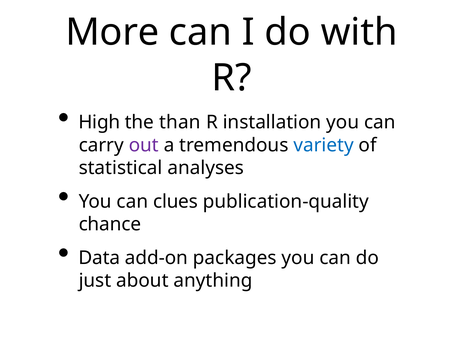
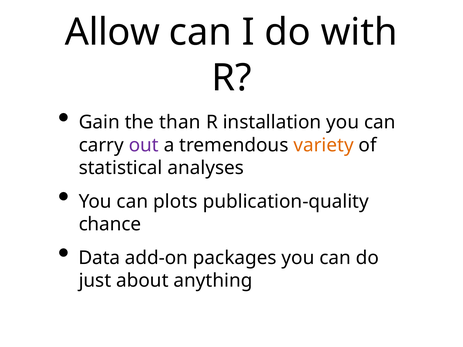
More: More -> Allow
High: High -> Gain
variety colour: blue -> orange
clues: clues -> plots
